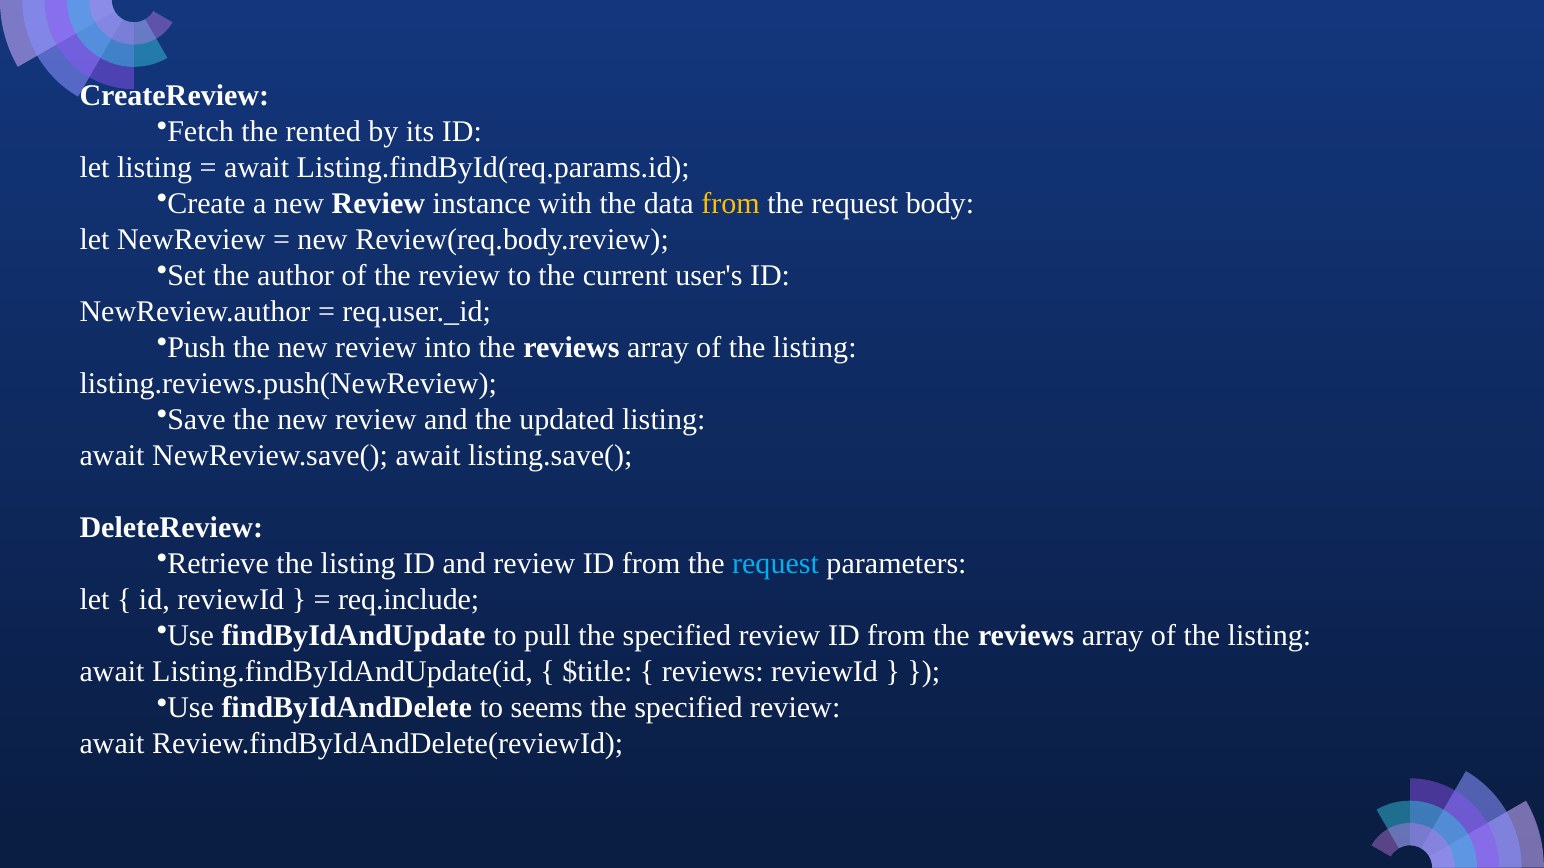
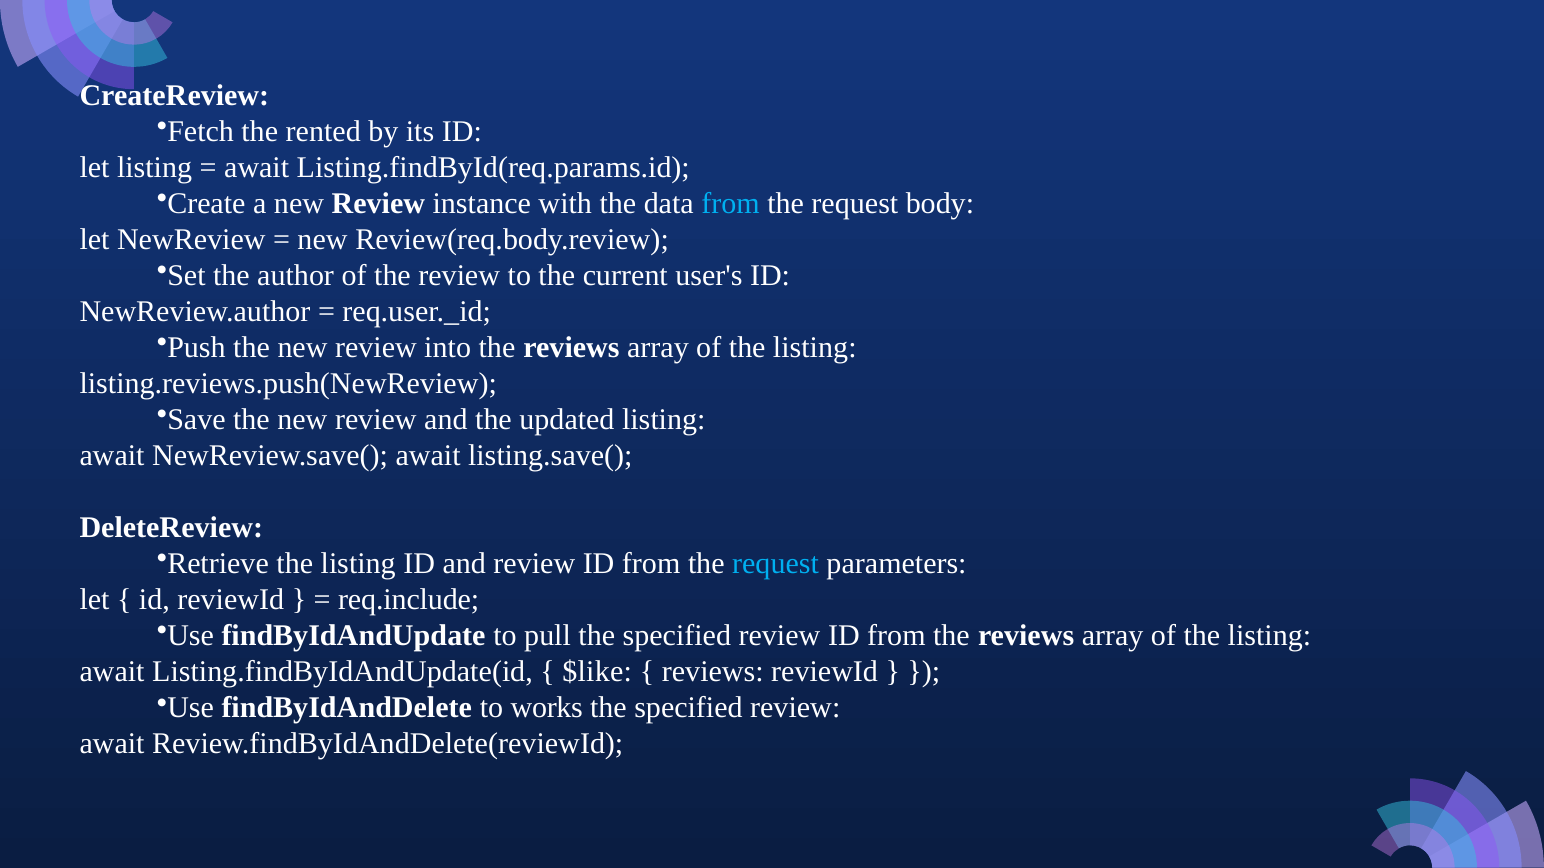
from at (730, 204) colour: yellow -> light blue
$title: $title -> $like
seems: seems -> works
